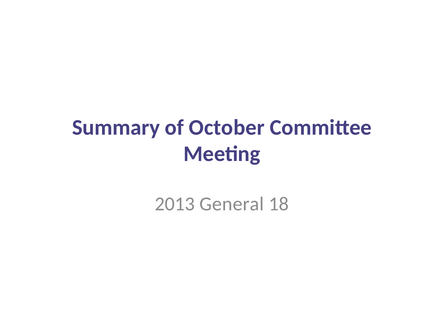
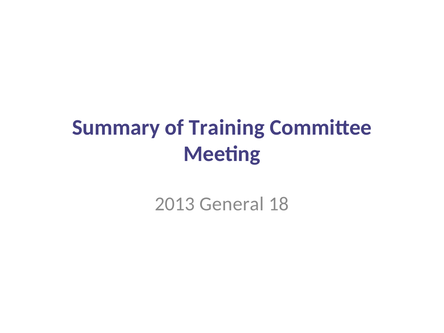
October: October -> Training
